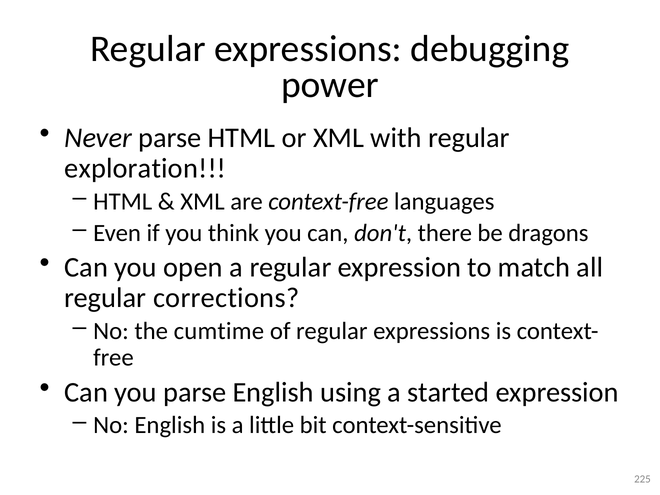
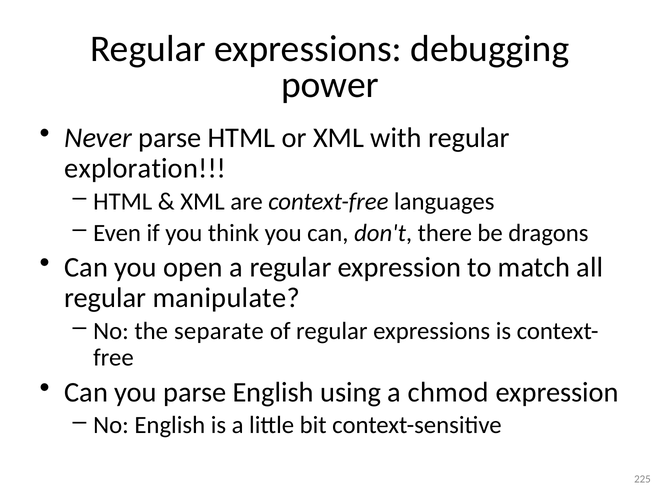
corrections: corrections -> manipulate
cumtime: cumtime -> separate
started: started -> chmod
